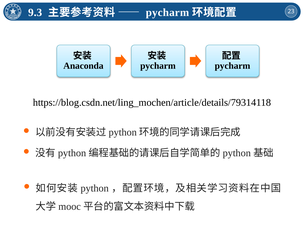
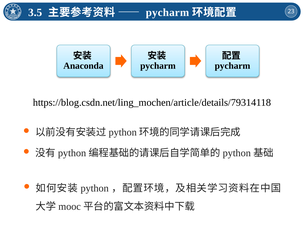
9.3: 9.3 -> 3.5
